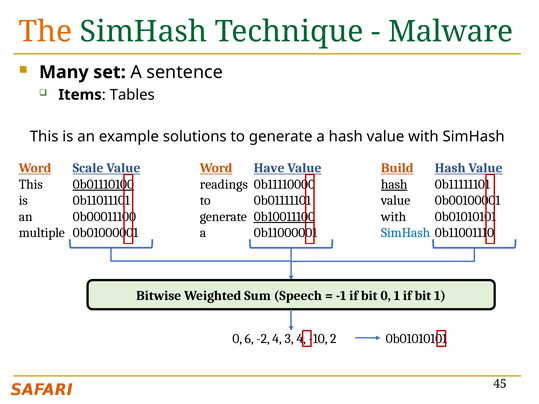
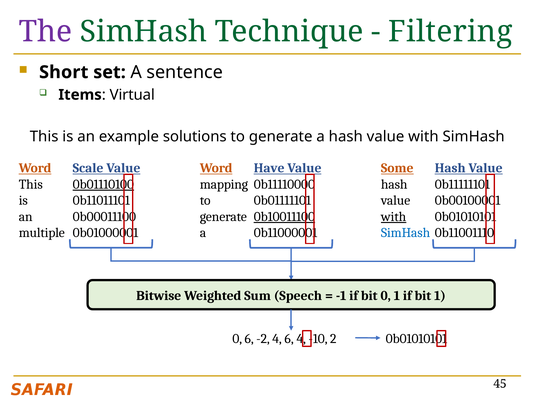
The colour: orange -> purple
Malware: Malware -> Filtering
Many: Many -> Short
Tables: Tables -> Virtual
Build: Build -> Some
readings: readings -> mapping
hash at (394, 184) underline: present -> none
with at (394, 217) underline: none -> present
4 3: 3 -> 6
